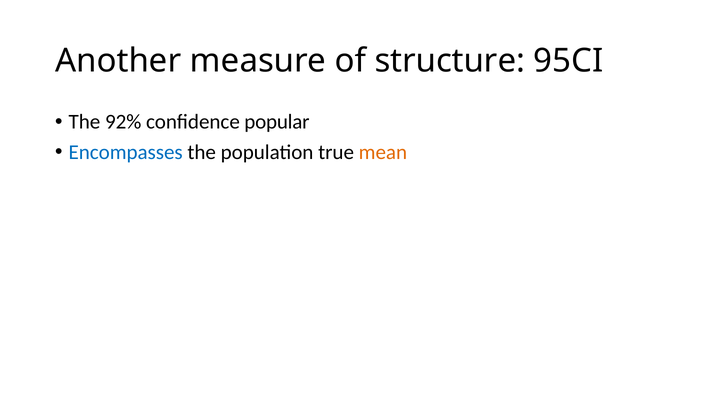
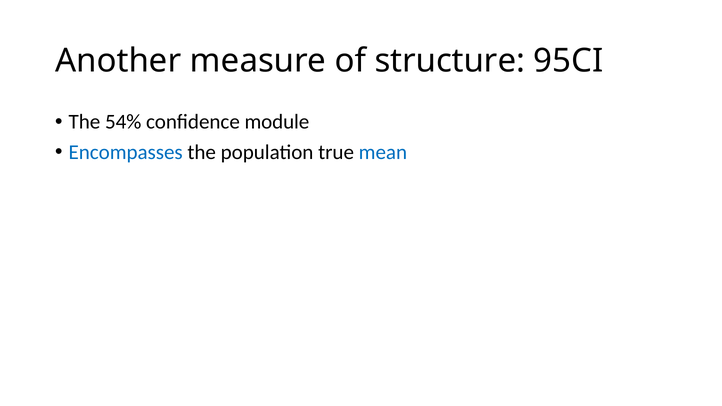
92%: 92% -> 54%
popular: popular -> module
mean colour: orange -> blue
